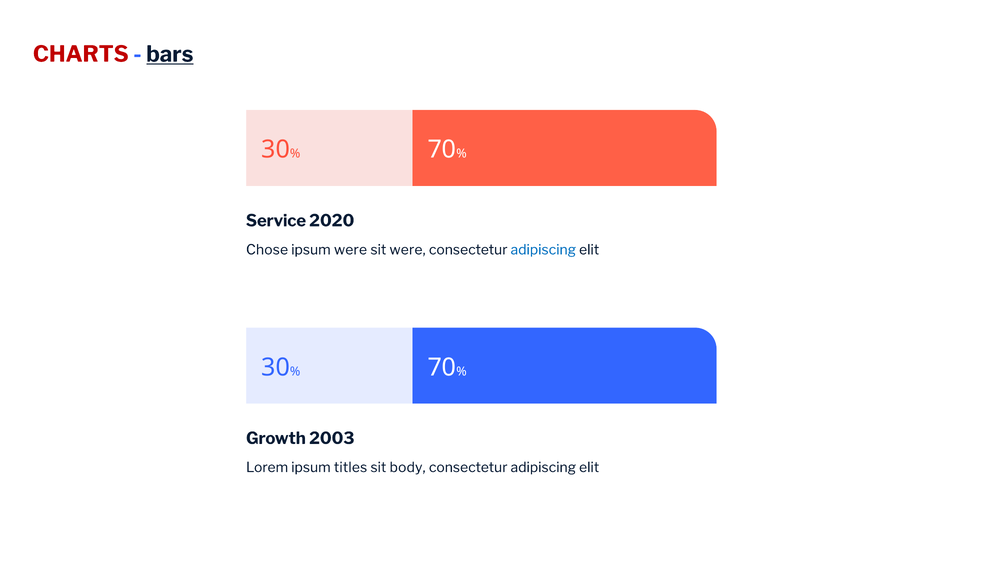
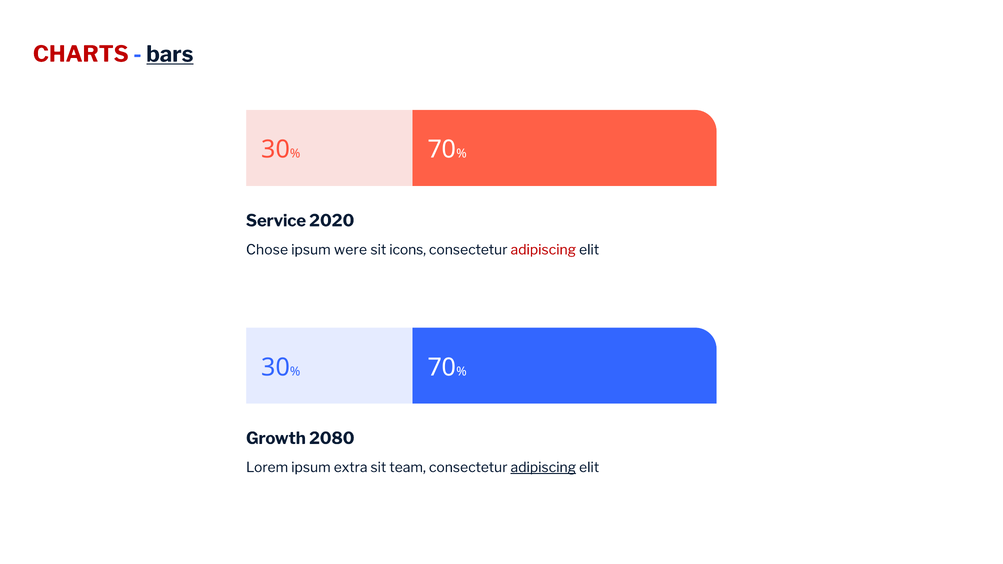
sit were: were -> icons
adipiscing at (543, 250) colour: blue -> red
2003: 2003 -> 2080
titles: titles -> extra
body: body -> team
adipiscing at (543, 468) underline: none -> present
